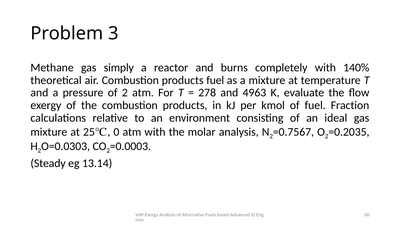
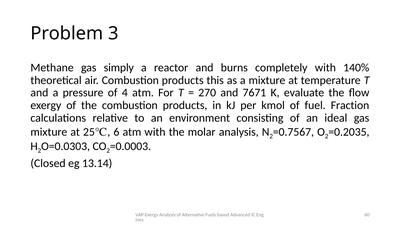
products fuel: fuel -> this
of 2: 2 -> 4
278: 278 -> 270
4963: 4963 -> 7671
0: 0 -> 6
Steady: Steady -> Closed
